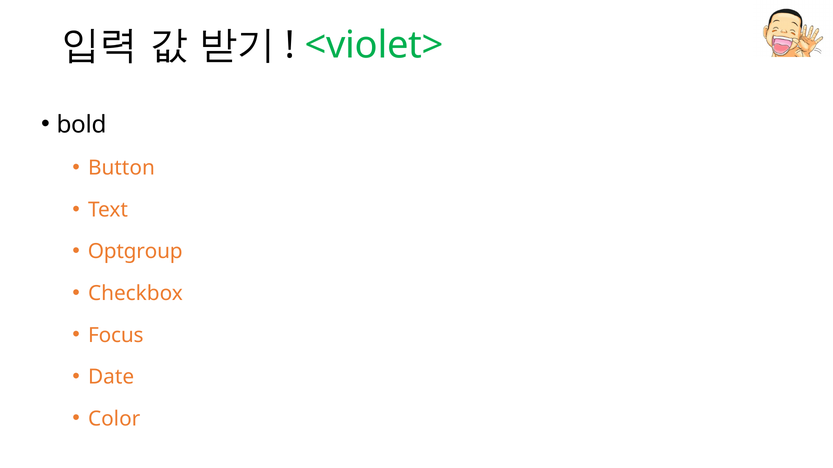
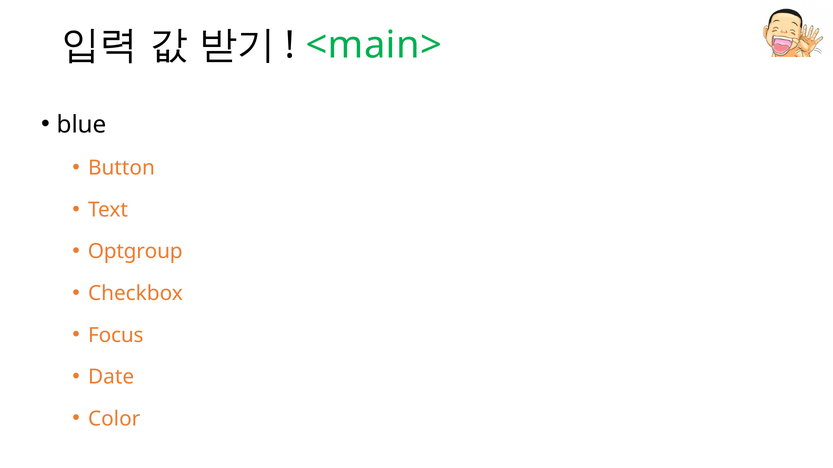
<violet>: <violet> -> <main>
bold: bold -> blue
